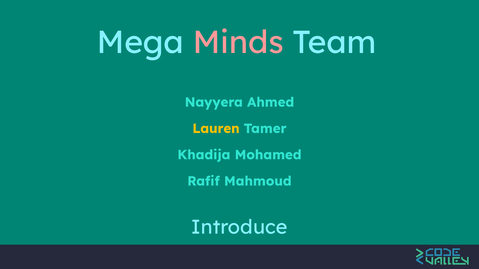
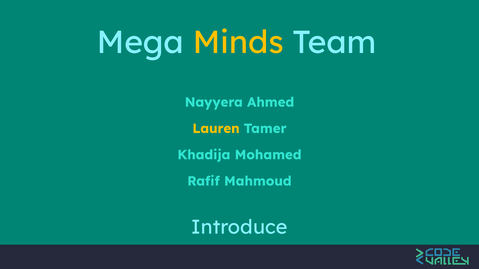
Minds colour: pink -> yellow
